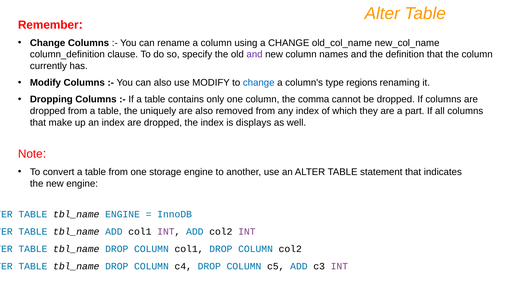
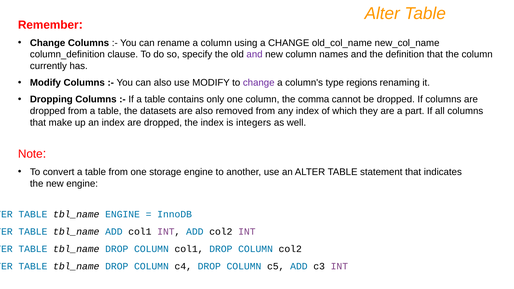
change at (259, 83) colour: blue -> purple
uniquely: uniquely -> datasets
displays: displays -> integers
